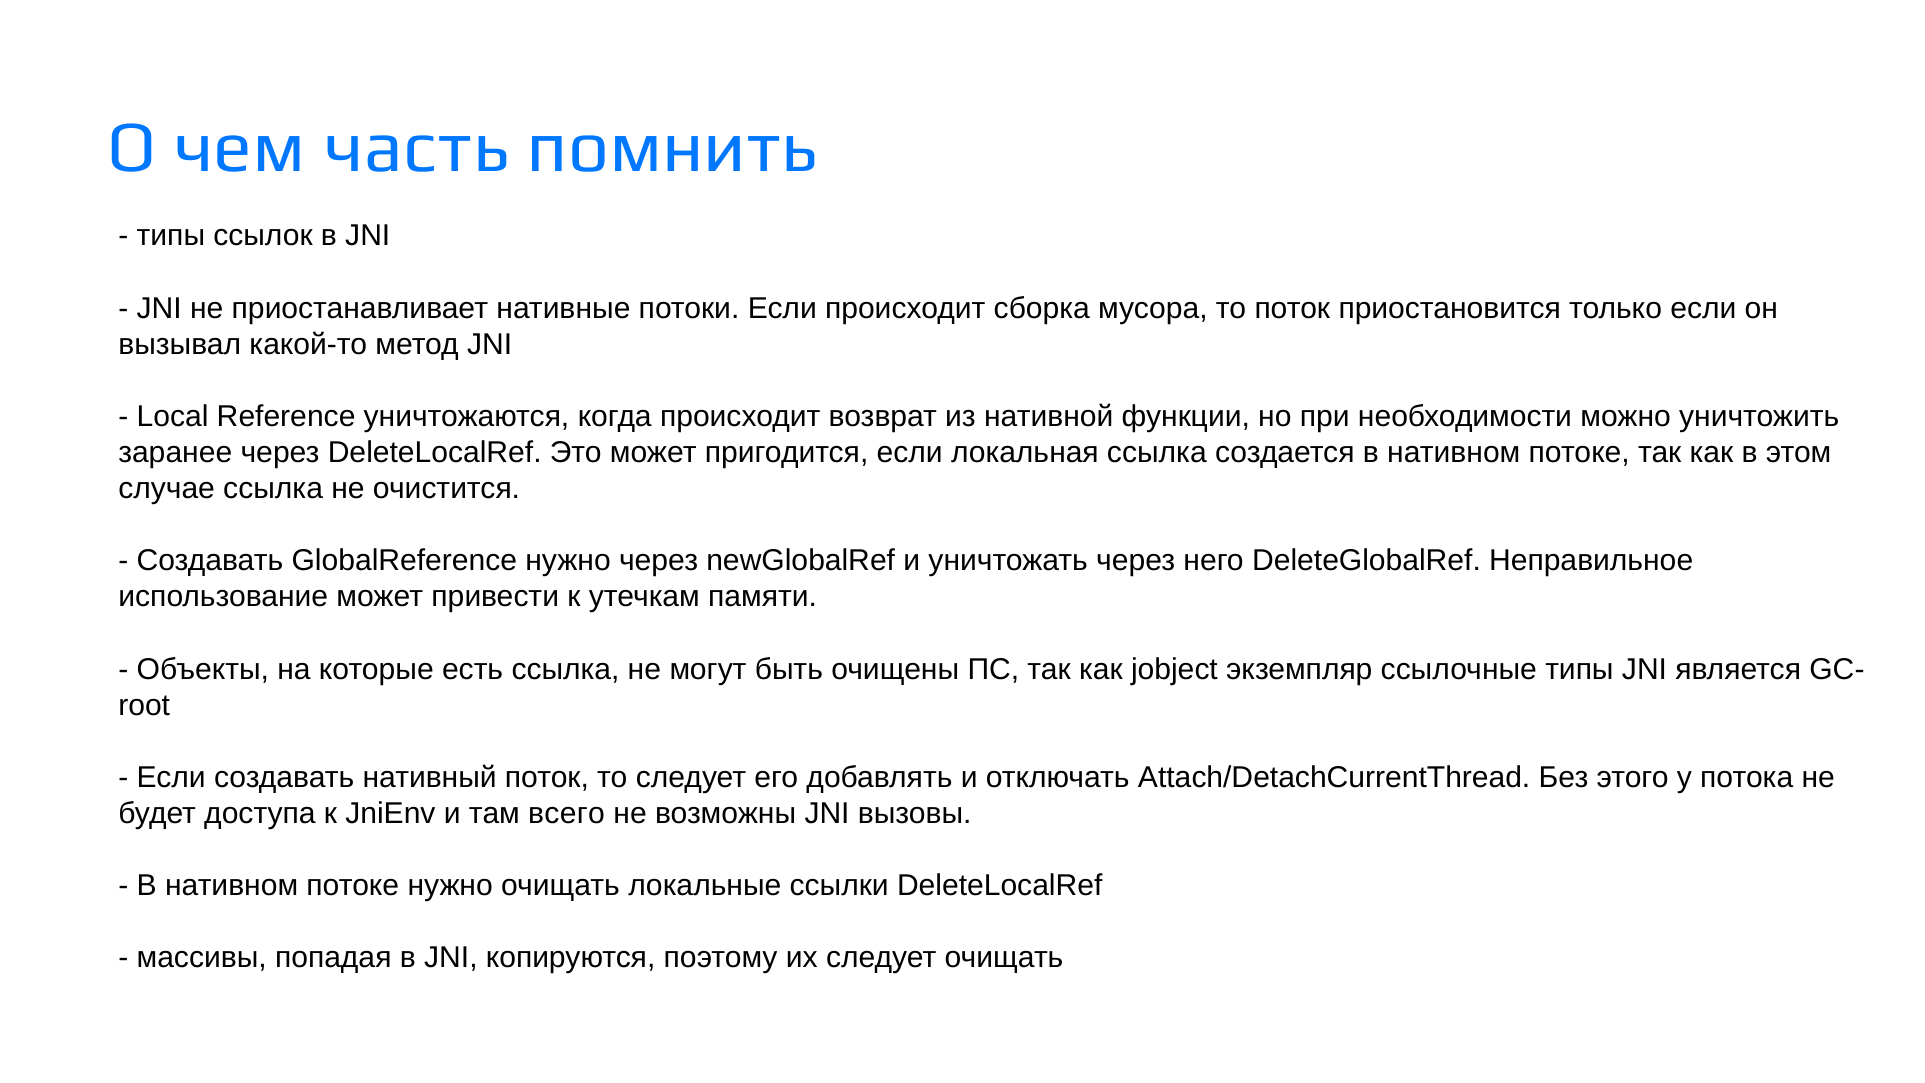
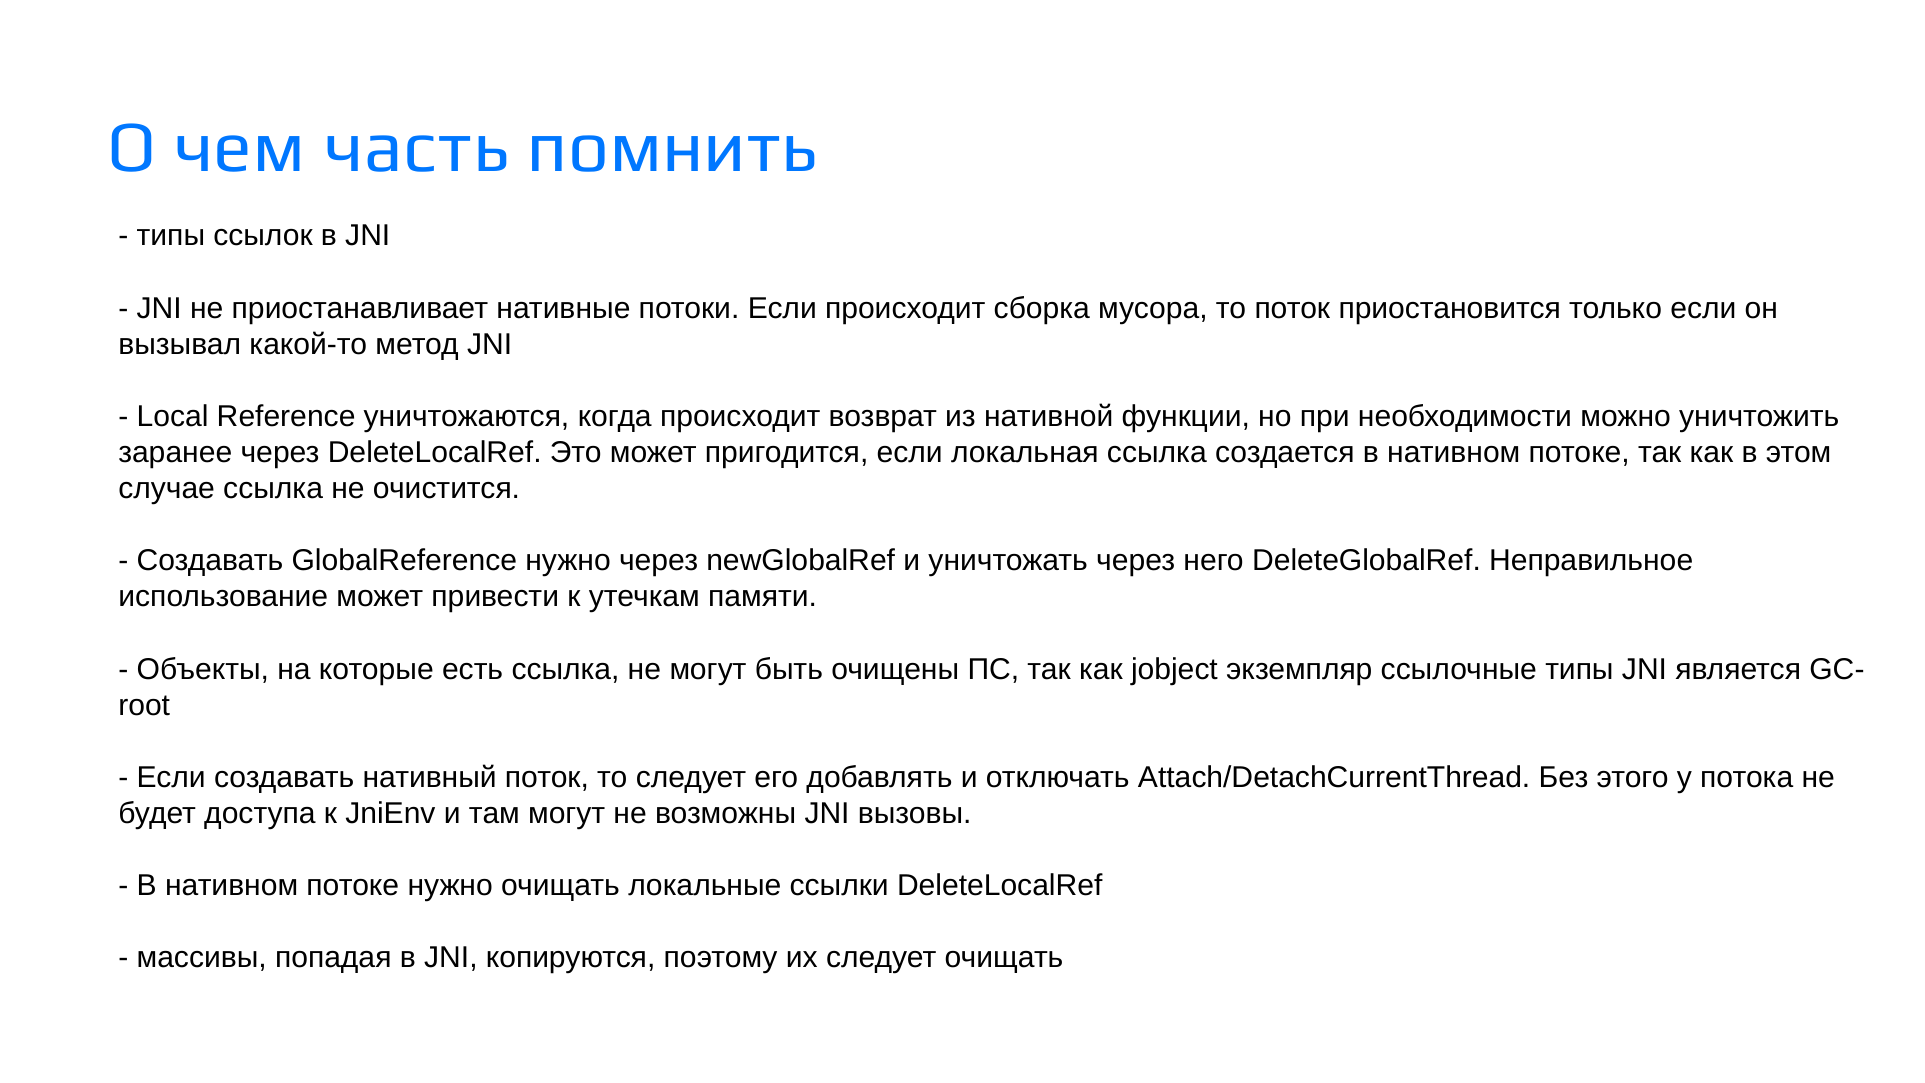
там всего: всего -> могут
